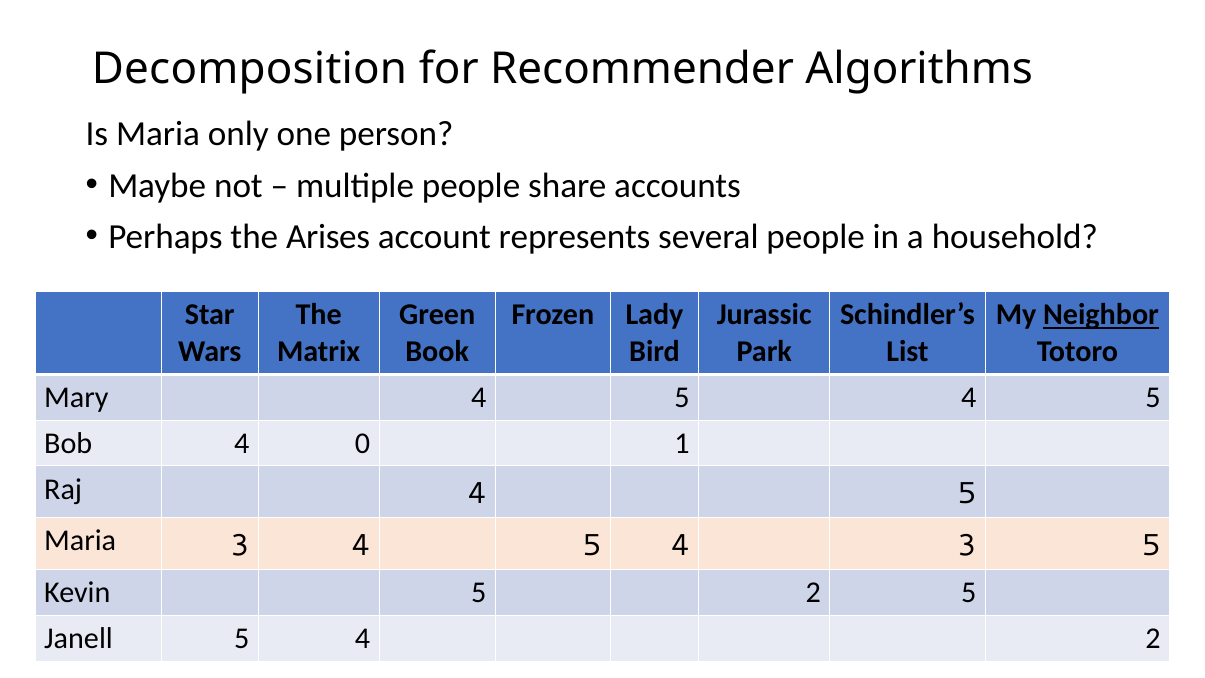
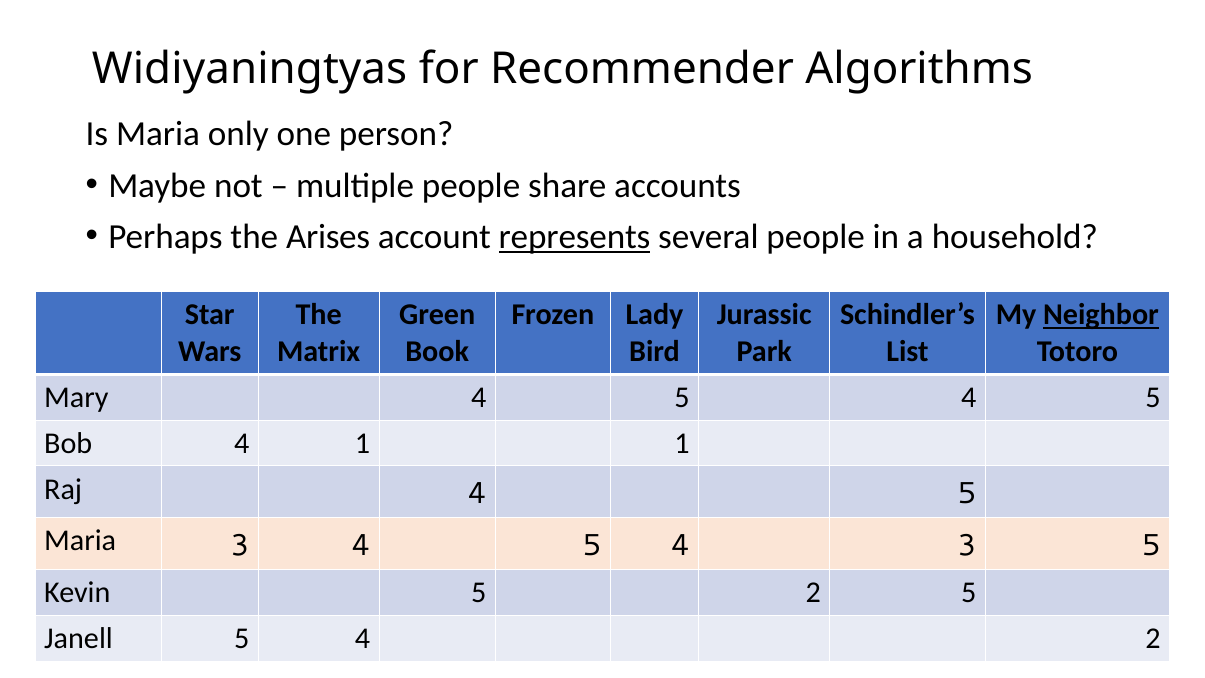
Decomposition: Decomposition -> Widiyaningtyas
represents underline: none -> present
4 0: 0 -> 1
